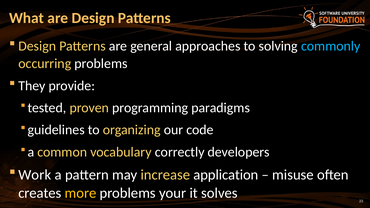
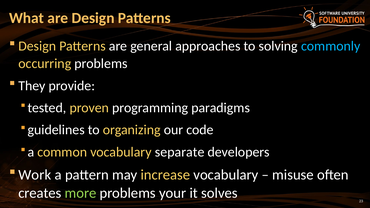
correctly: correctly -> separate
increase application: application -> vocabulary
more colour: yellow -> light green
